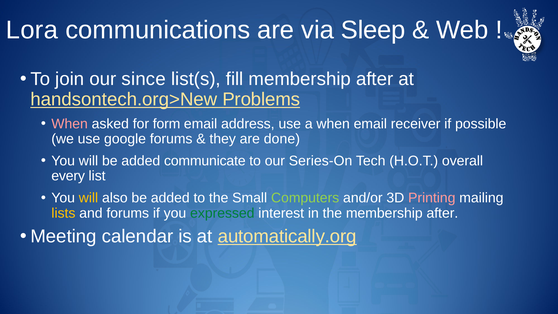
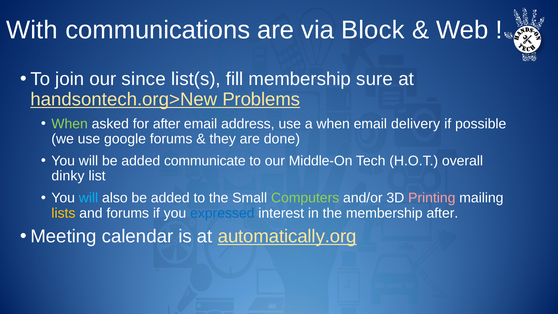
Lora: Lora -> With
Sleep: Sleep -> Block
fill membership after: after -> sure
When at (70, 124) colour: pink -> light green
for form: form -> after
receiver: receiver -> delivery
Series-On: Series-On -> Middle-On
every: every -> dinky
will at (88, 198) colour: yellow -> light blue
expressed colour: green -> blue
